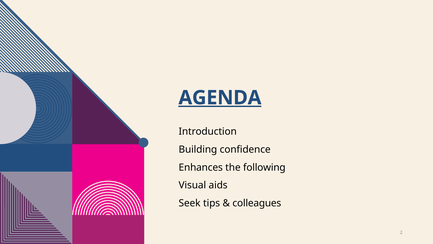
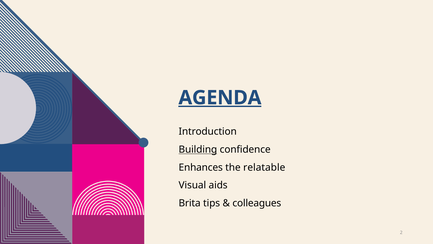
Building underline: none -> present
following: following -> relatable
Seek: Seek -> Brita
